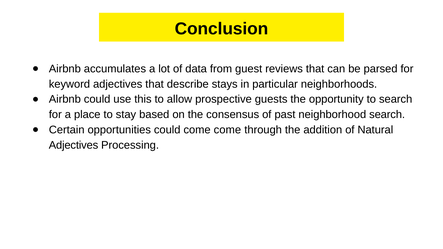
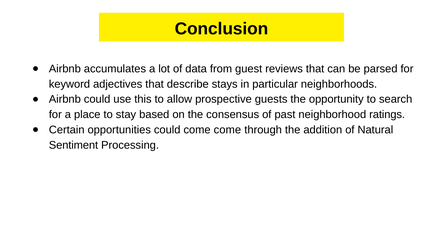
neighborhood search: search -> ratings
Adjectives at (74, 145): Adjectives -> Sentiment
